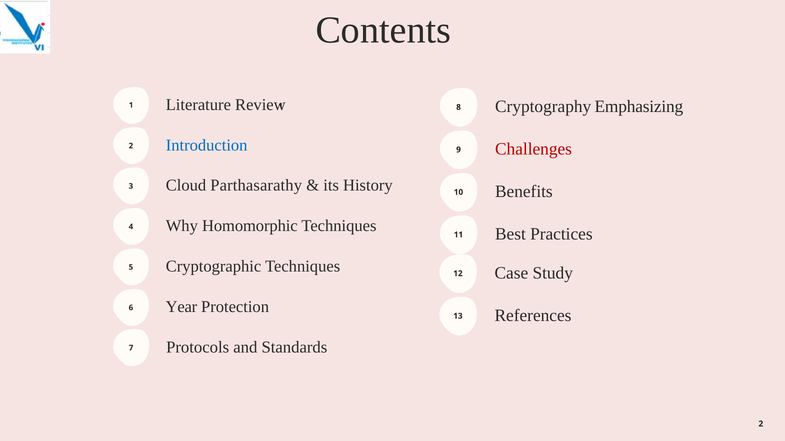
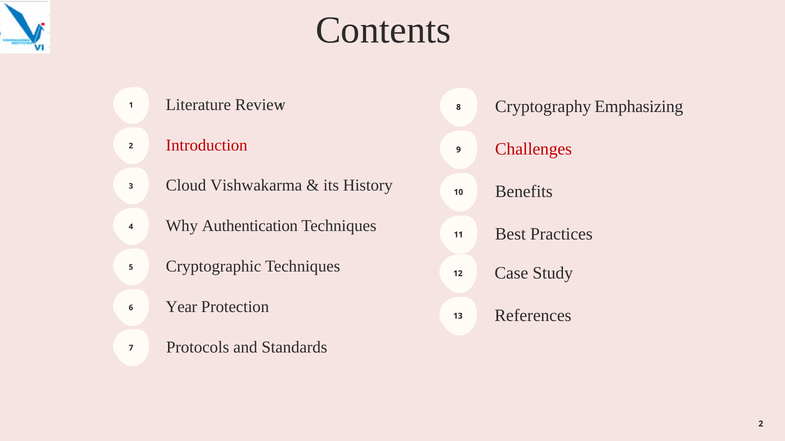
Introduction colour: blue -> red
Parthasarathy: Parthasarathy -> Vishwakarma
Homomorphic: Homomorphic -> Authentication
